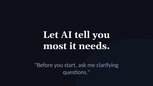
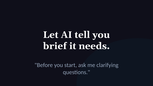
most: most -> brief
